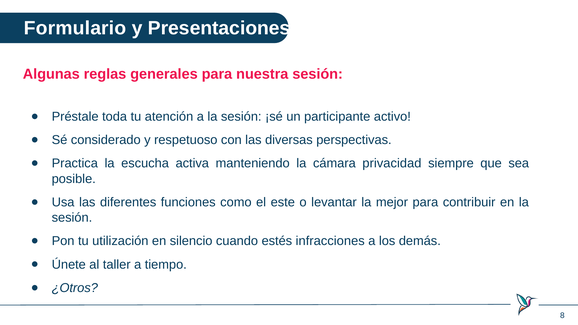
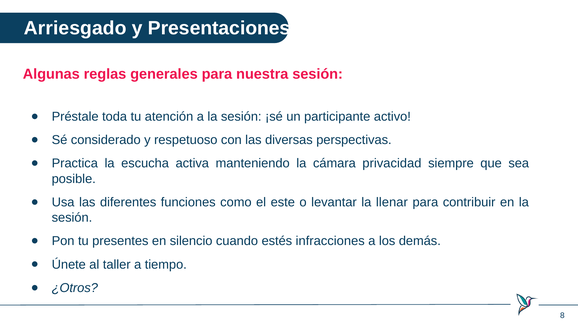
Formulario: Formulario -> Arriesgado
mejor: mejor -> llenar
utilización: utilización -> presentes
